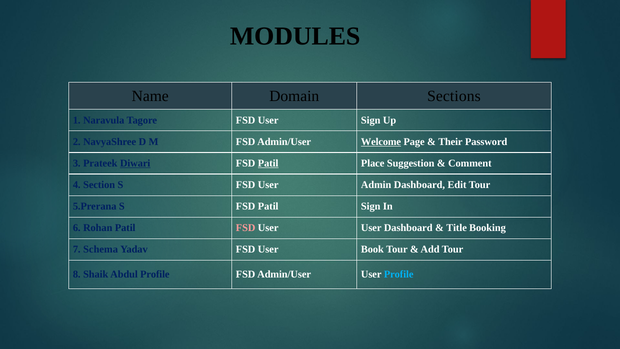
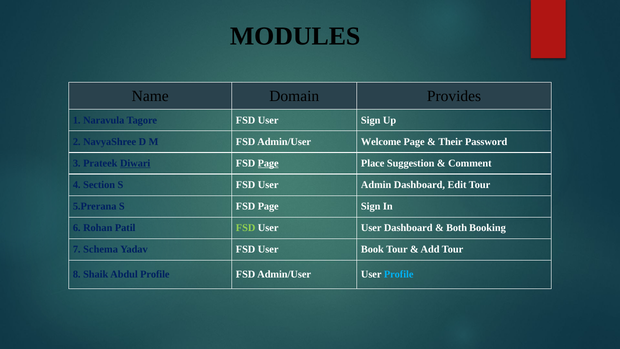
Sections: Sections -> Provides
Welcome underline: present -> none
Patil at (268, 163): Patil -> Page
S FSD Patil: Patil -> Page
FSD at (246, 228) colour: pink -> light green
Title: Title -> Both
